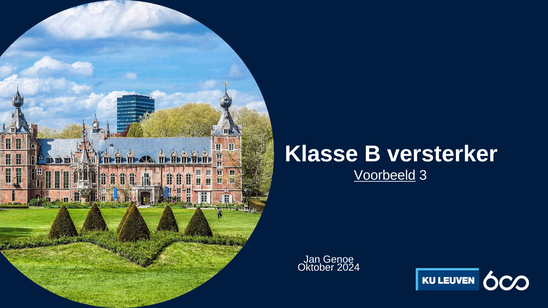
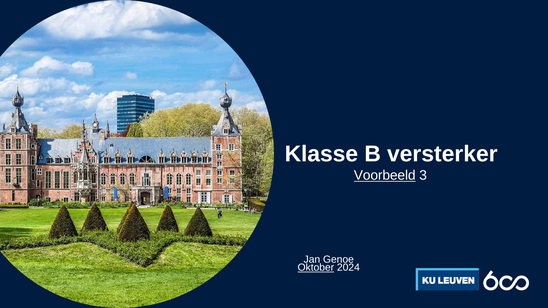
Oktober underline: none -> present
